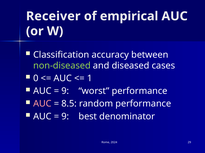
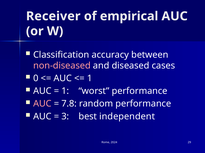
non-diseased colour: light green -> pink
9 at (65, 91): 9 -> 1
8.5: 8.5 -> 7.8
9 at (65, 117): 9 -> 3
denominator: denominator -> independent
